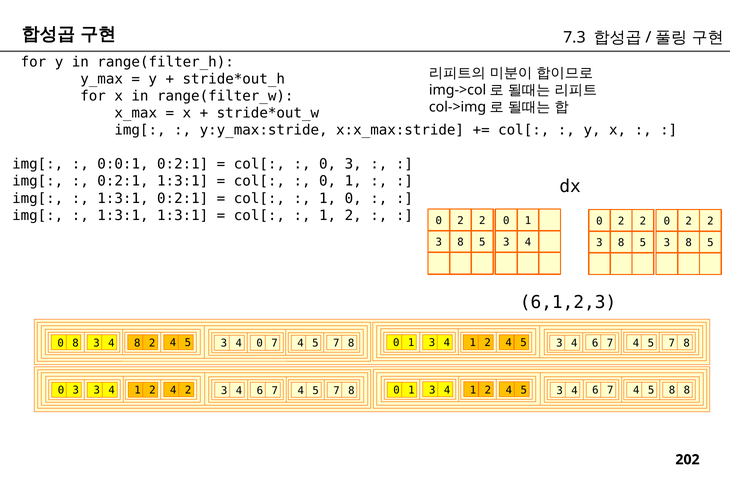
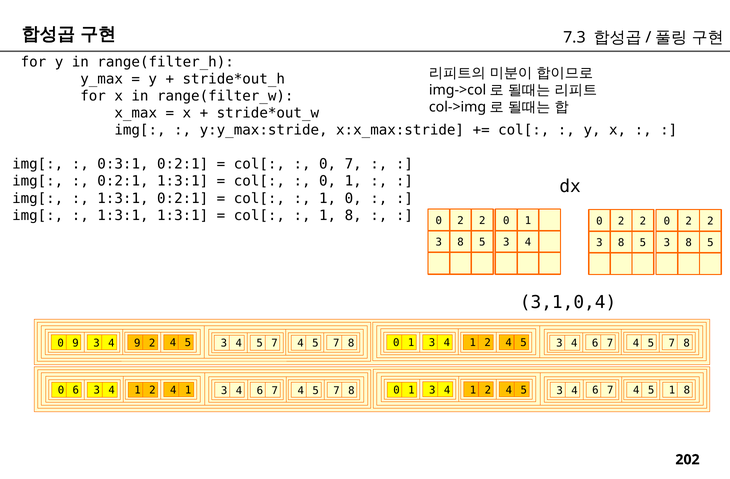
0:0:1: 0:0:1 -> 0:3:1
3 at (353, 164): 3 -> 7
2 at (353, 216): 2 -> 8
6,1,2,3: 6,1,2,3 -> 3,1,0,4
0 8: 8 -> 9
4 8: 8 -> 9
3 4 0: 0 -> 5
5 8: 8 -> 1
3 at (76, 391): 3 -> 6
2 4 2: 2 -> 1
